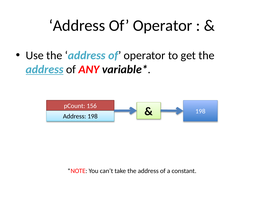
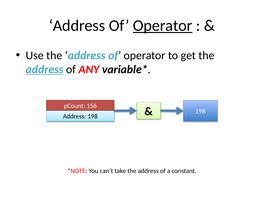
Operator at (163, 26) underline: none -> present
